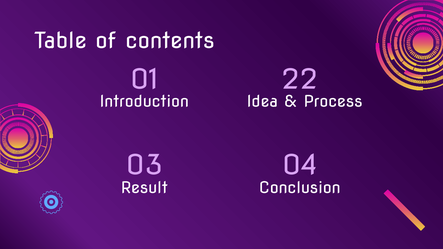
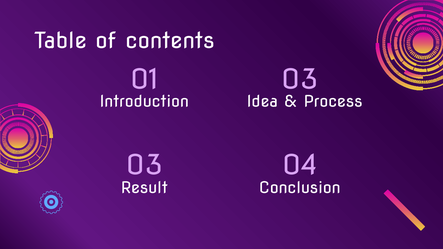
01 22: 22 -> 03
